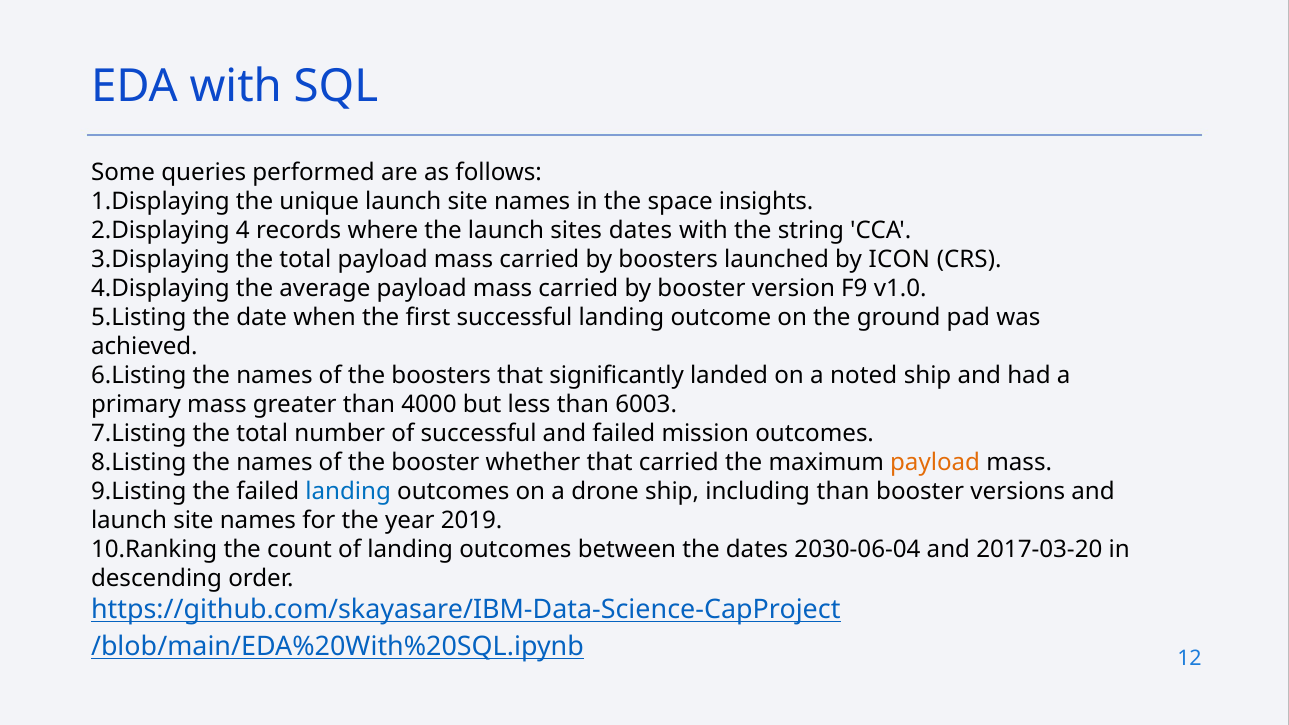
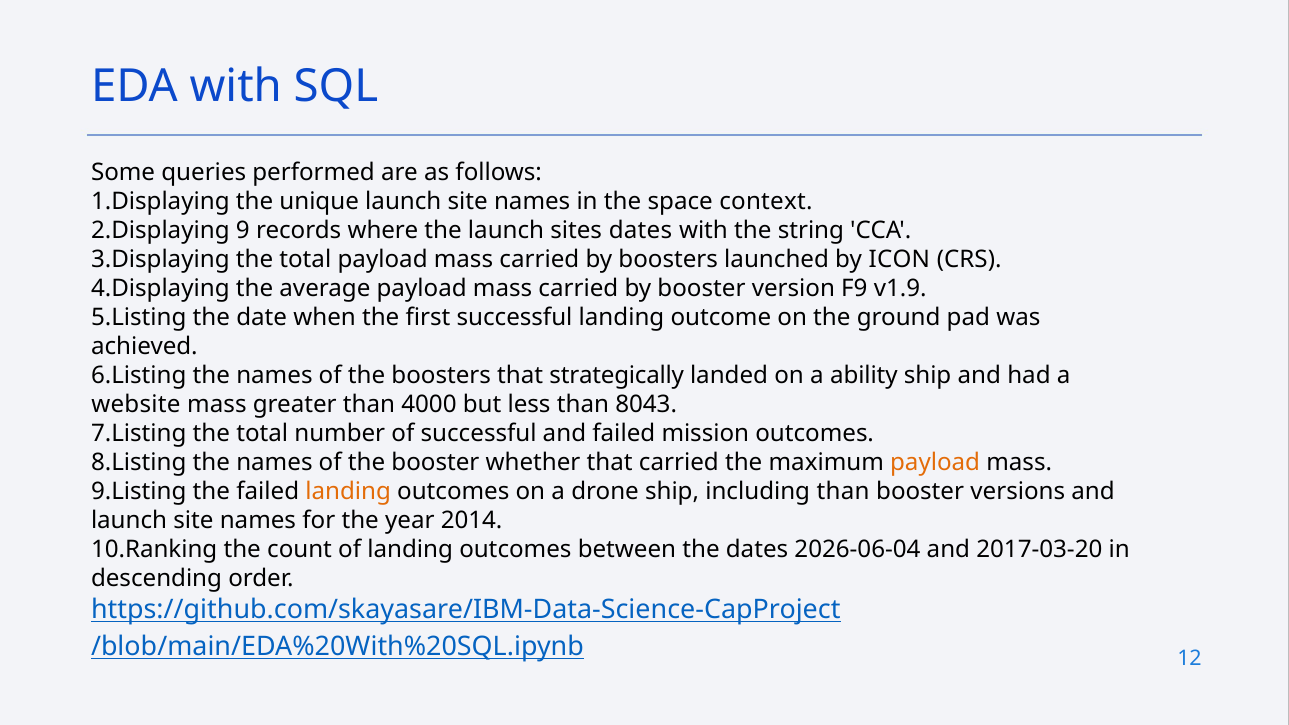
insights: insights -> context
4: 4 -> 9
v1.0: v1.0 -> v1.9
significantly: significantly -> strategically
noted: noted -> ability
primary: primary -> website
6003: 6003 -> 8043
landing at (348, 492) colour: blue -> orange
2019: 2019 -> 2014
2030-06-04: 2030-06-04 -> 2026-06-04
